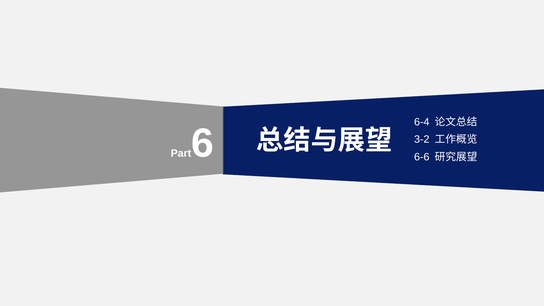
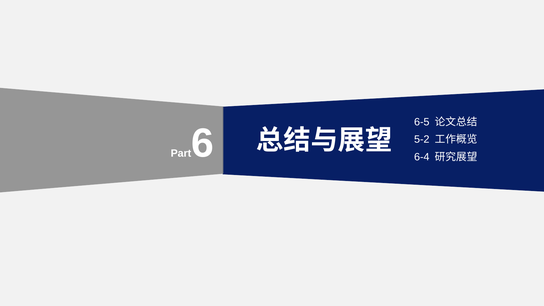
6-4: 6-4 -> 6-5
3-2: 3-2 -> 5-2
6-6: 6-6 -> 6-4
